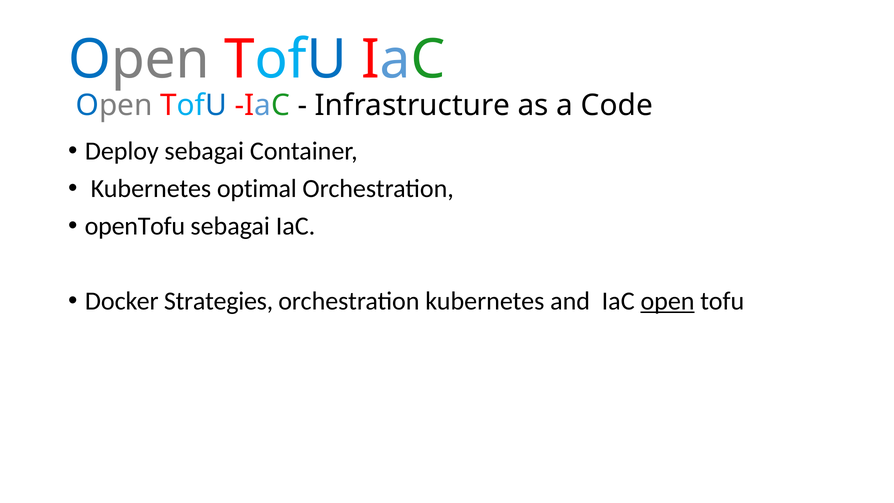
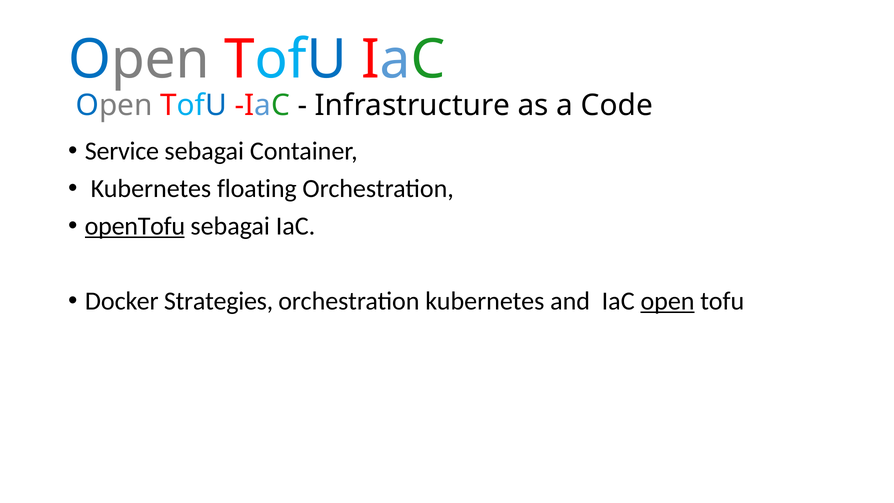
Deploy: Deploy -> Service
optimal: optimal -> floating
openTofu underline: none -> present
